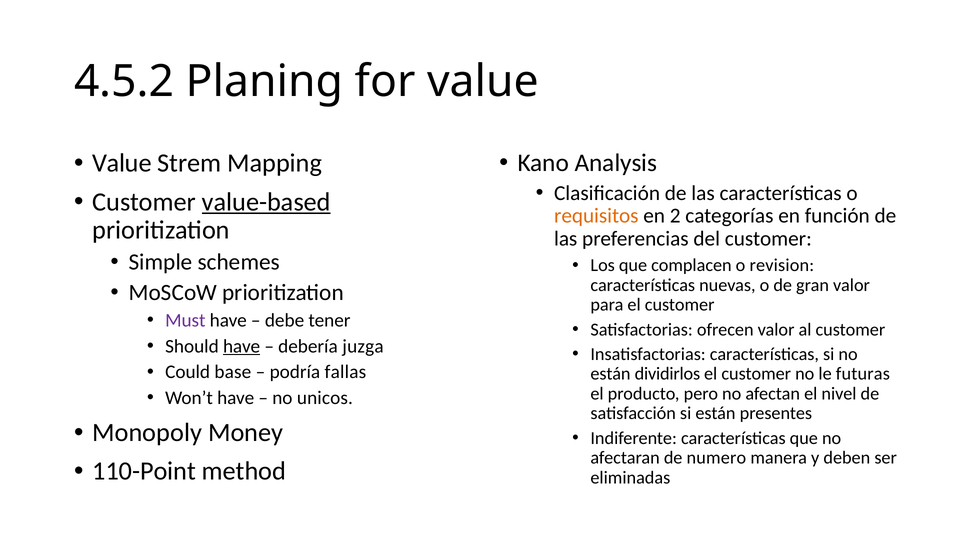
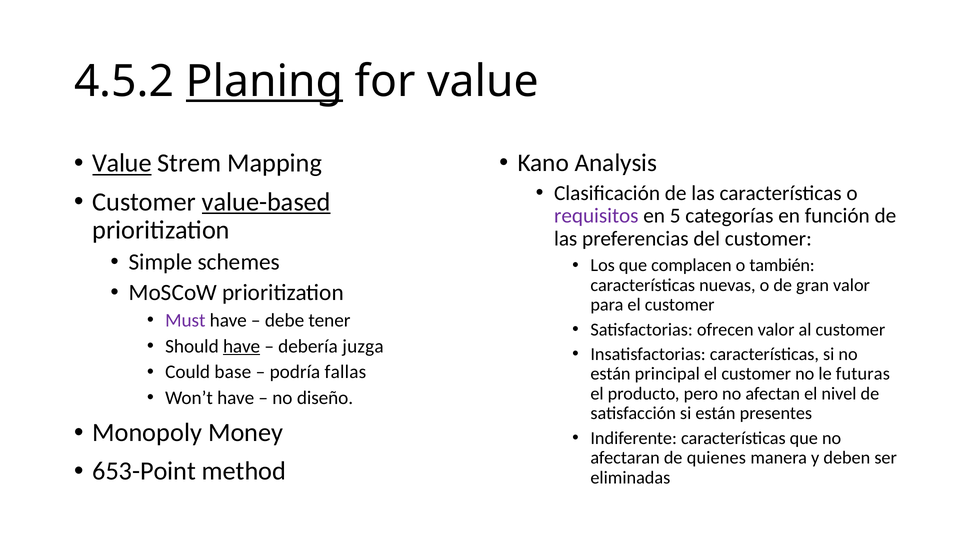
Planing underline: none -> present
Value at (122, 163) underline: none -> present
requisitos colour: orange -> purple
2: 2 -> 5
revision: revision -> también
dividirlos: dividirlos -> principal
unicos: unicos -> diseño
numero: numero -> quienes
110-Point: 110-Point -> 653-Point
